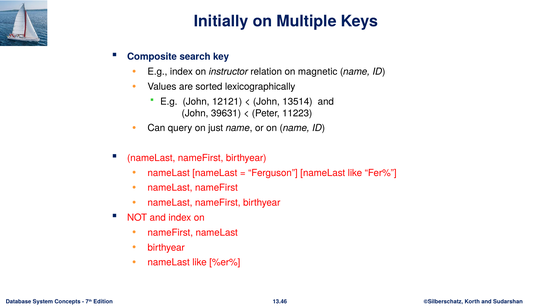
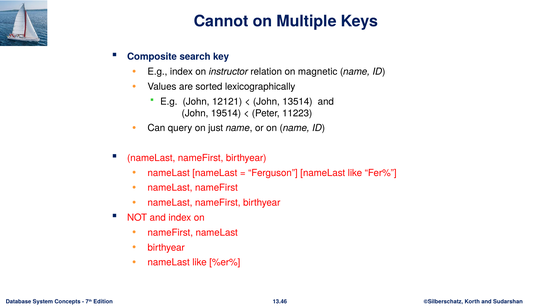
Initially: Initially -> Cannot
39631: 39631 -> 19514
